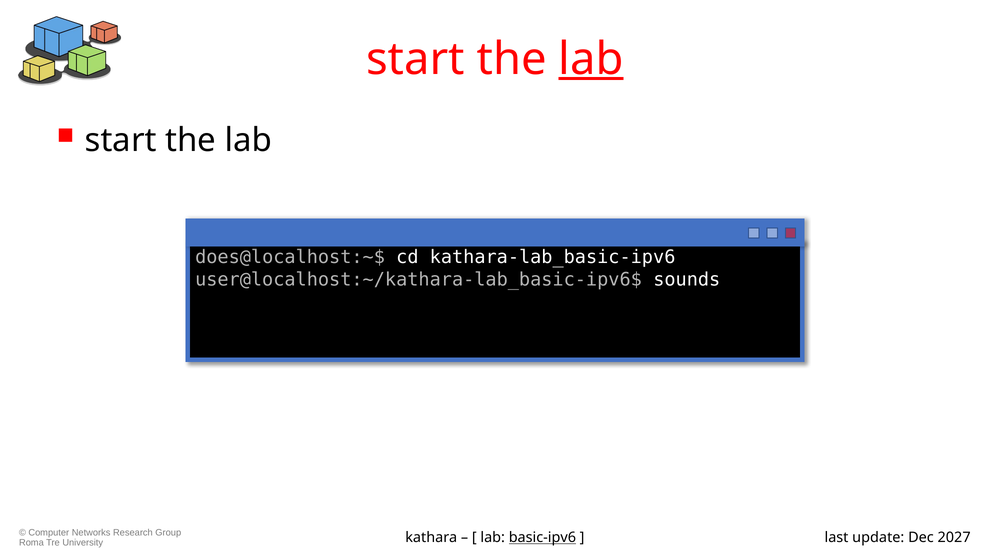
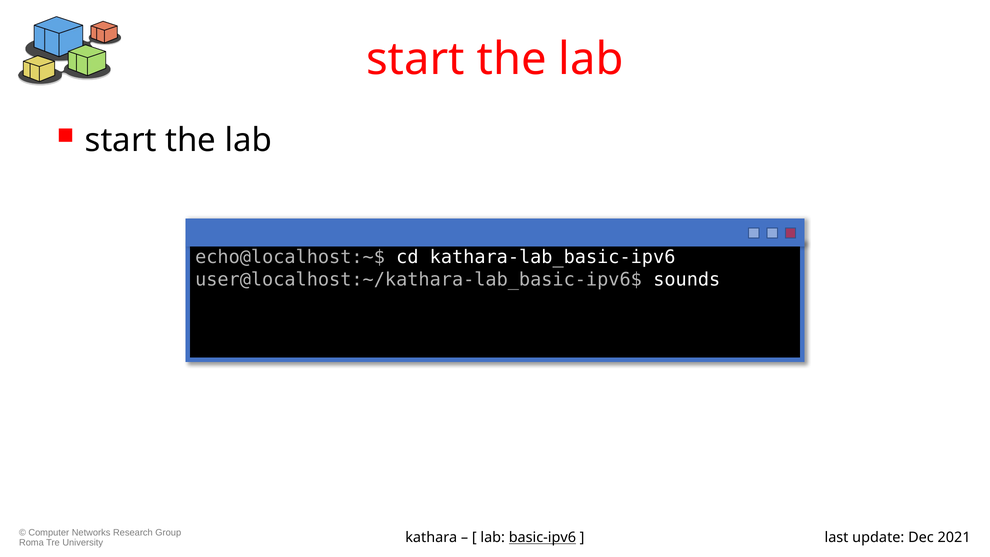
lab at (591, 59) underline: present -> none
does@localhost:~$: does@localhost:~$ -> echo@localhost:~$
2027: 2027 -> 2021
